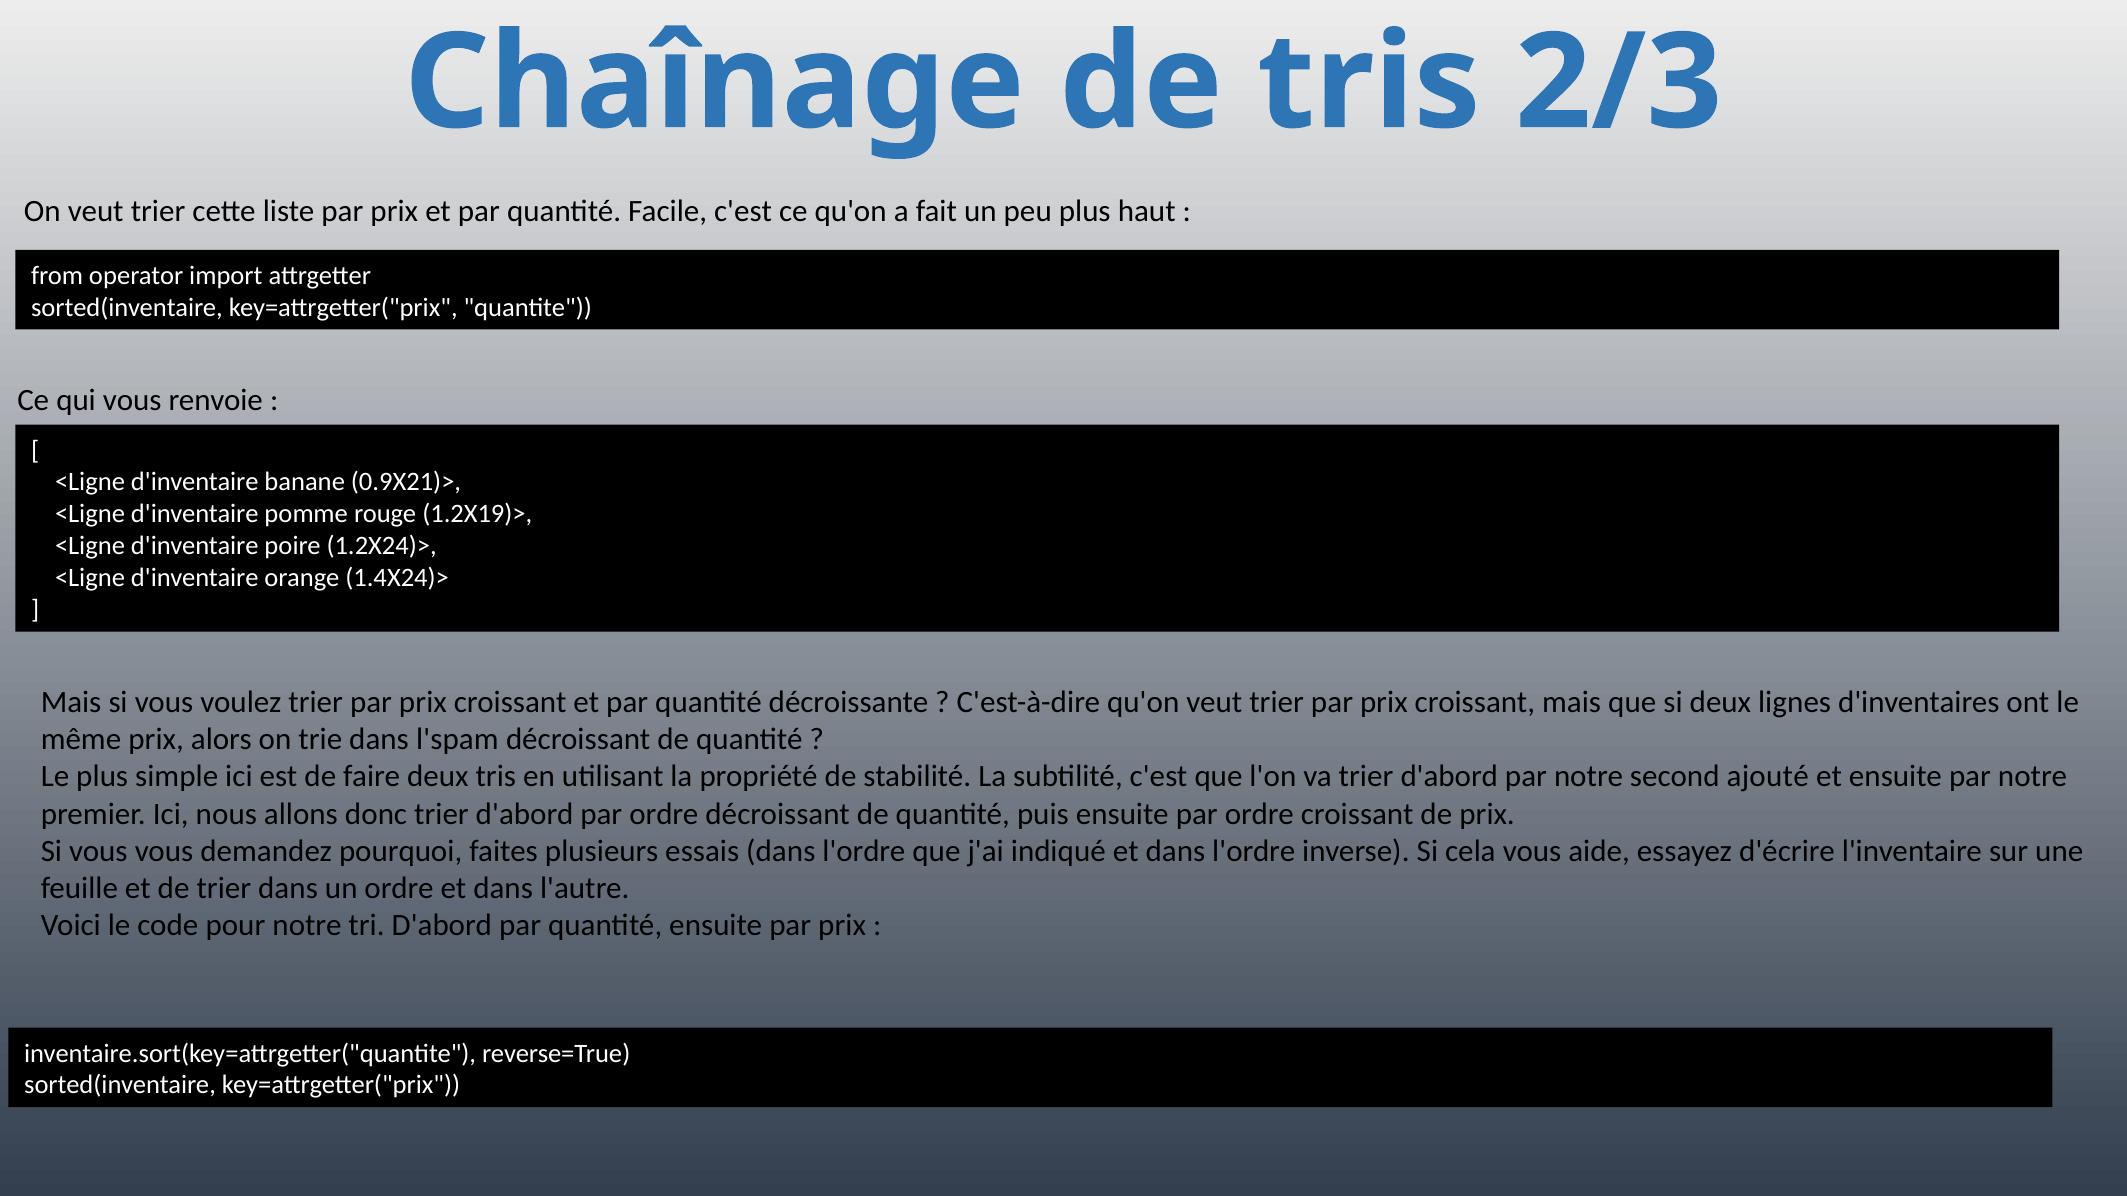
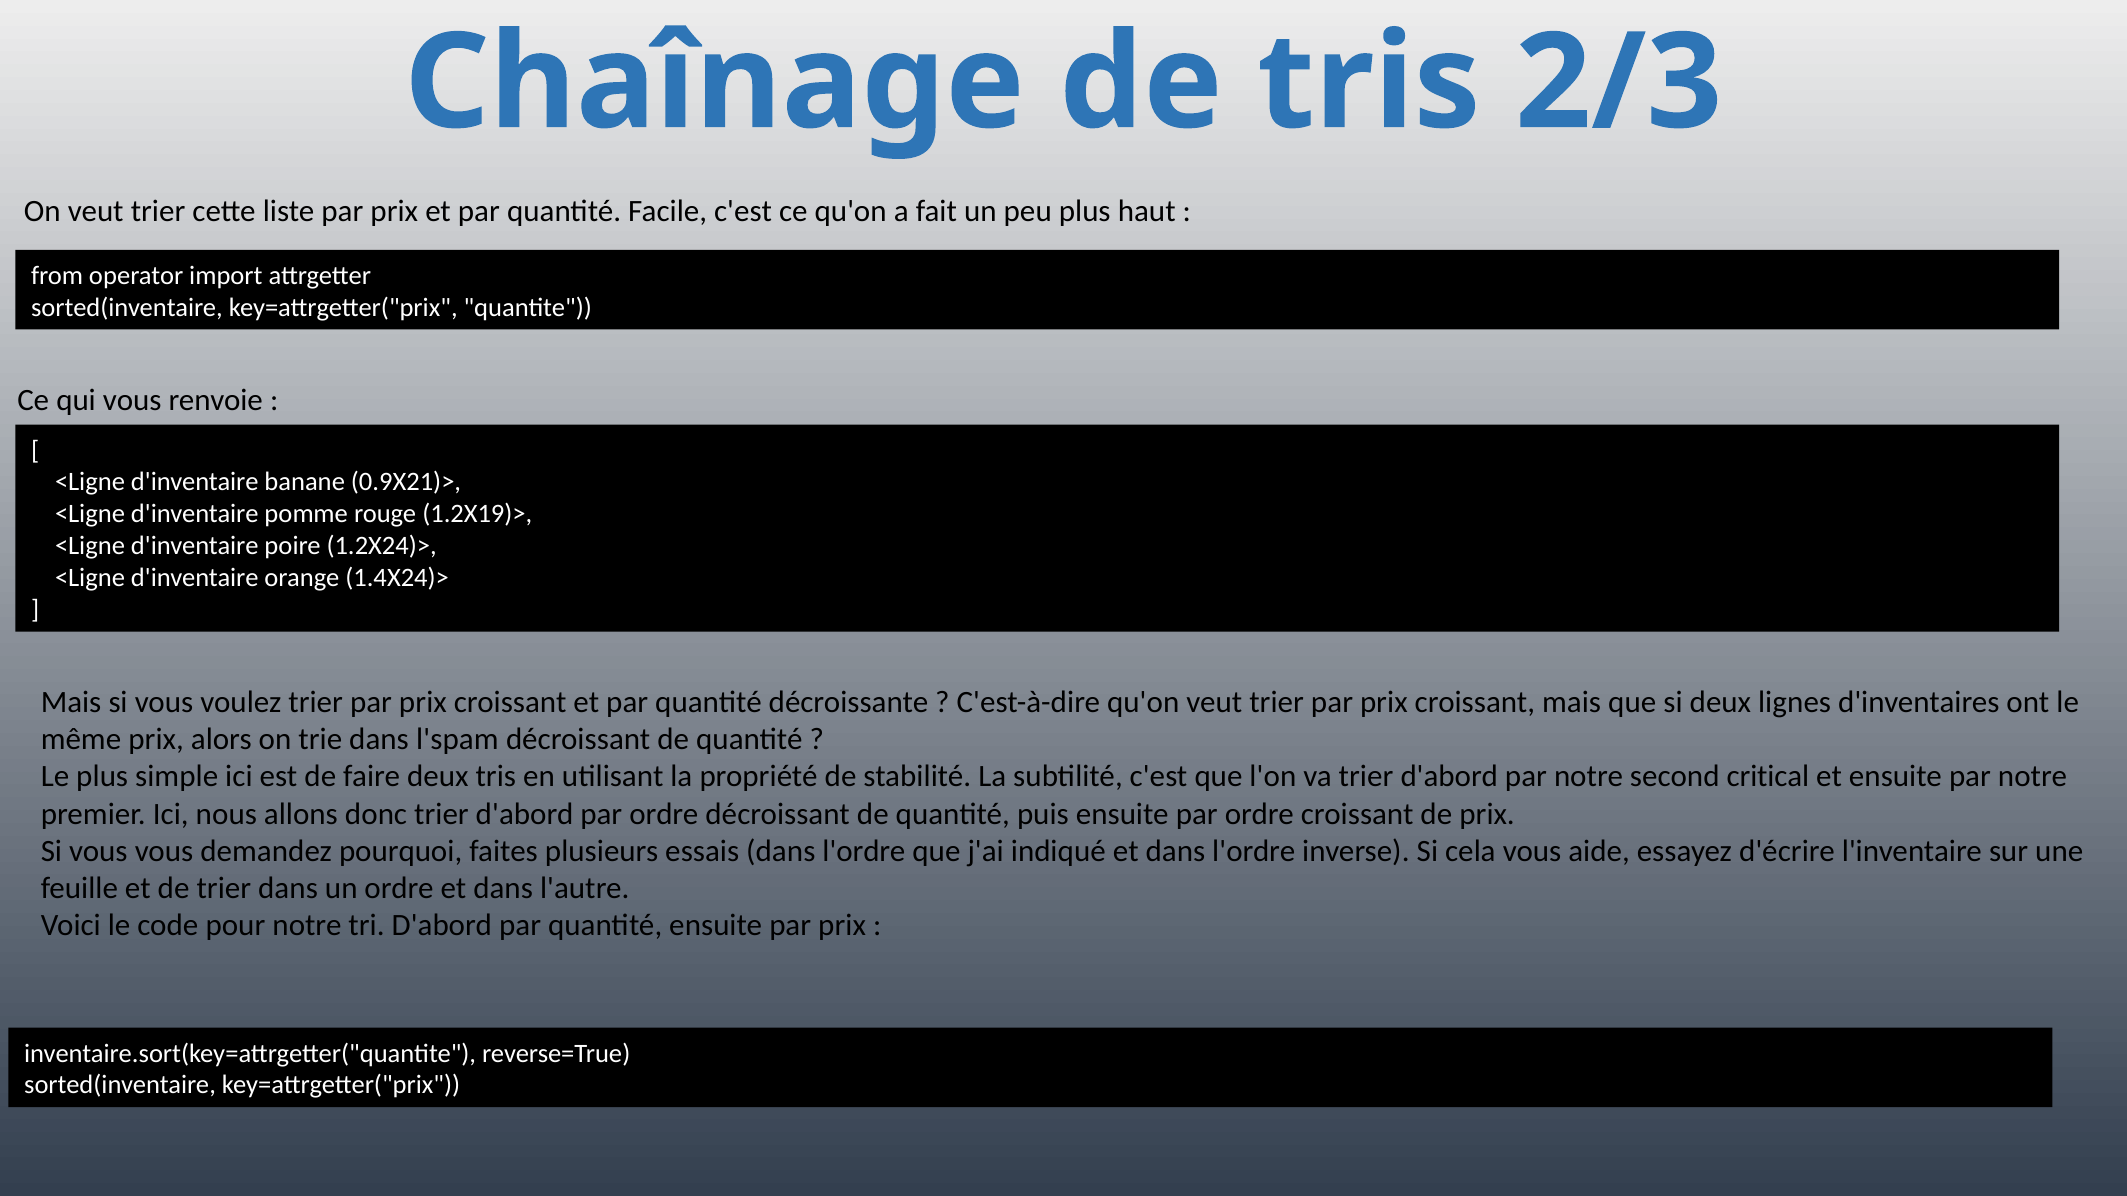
ajouté: ajouté -> critical
